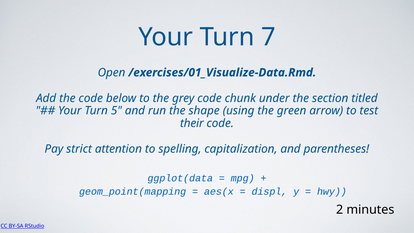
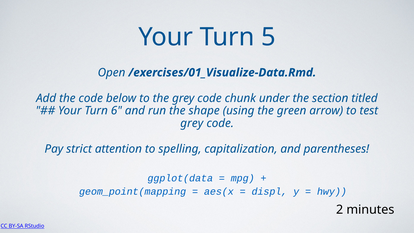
7: 7 -> 5
5: 5 -> 6
their at (192, 123): their -> grey
